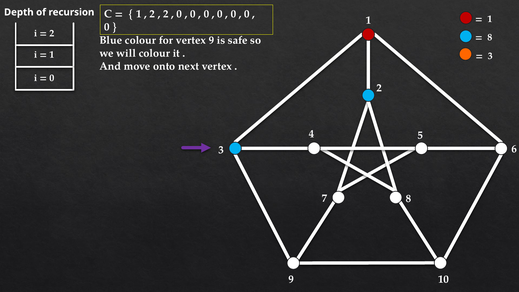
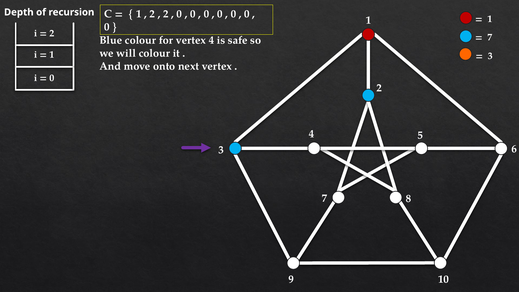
8 at (490, 37): 8 -> 7
vertex 9: 9 -> 4
